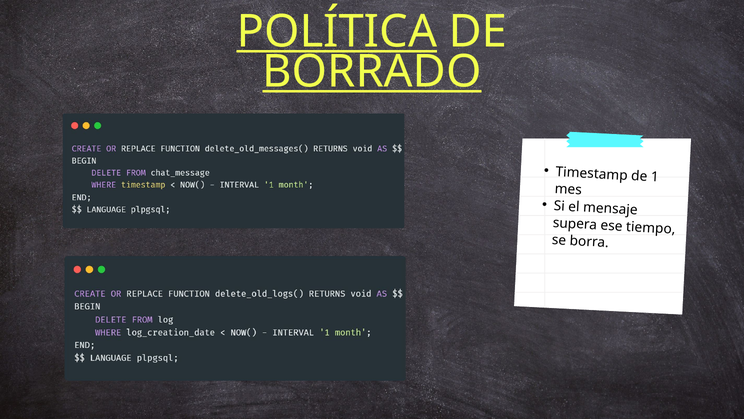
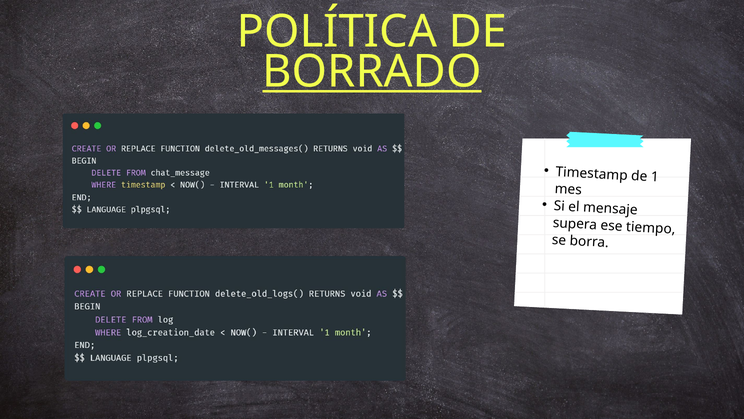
POLÍTICA underline: present -> none
